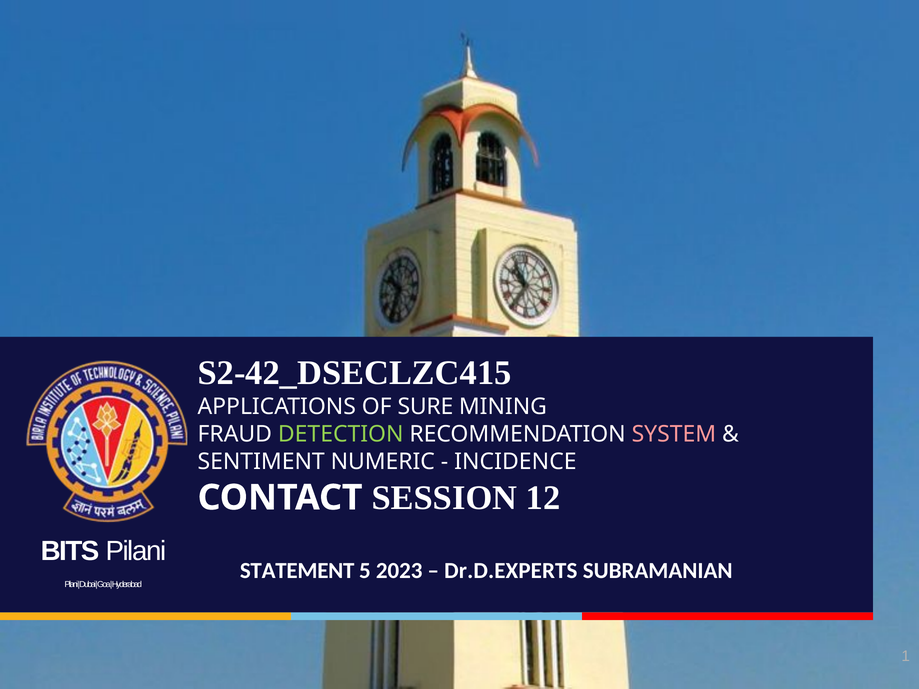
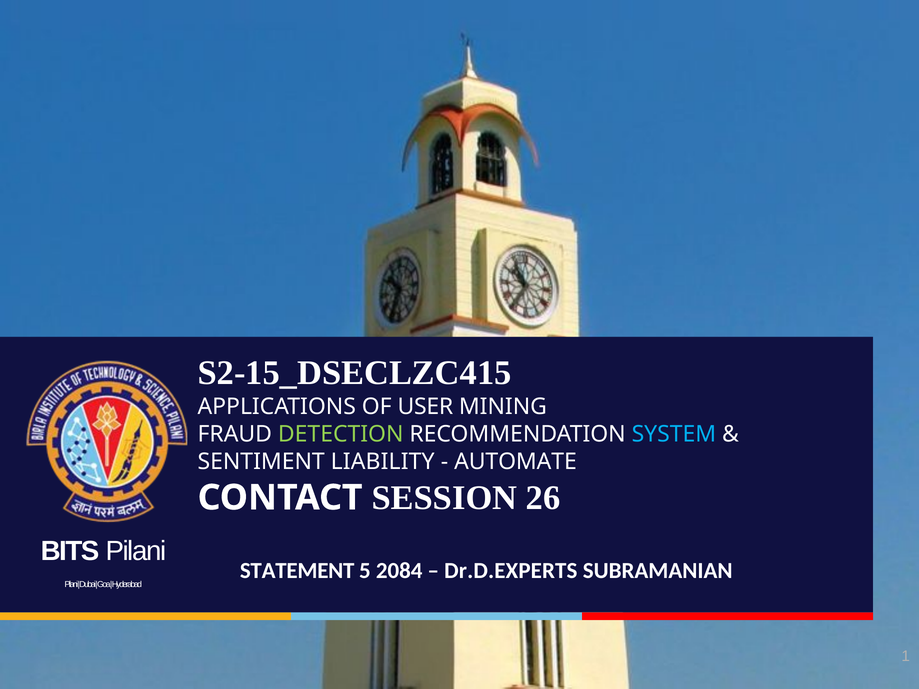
S2-42_DSECLZC415: S2-42_DSECLZC415 -> S2-15_DSECLZC415
SURE: SURE -> USER
SYSTEM colour: pink -> light blue
NUMERIC: NUMERIC -> LIABILITY
INCIDENCE: INCIDENCE -> AUTOMATE
12: 12 -> 26
2023: 2023 -> 2084
